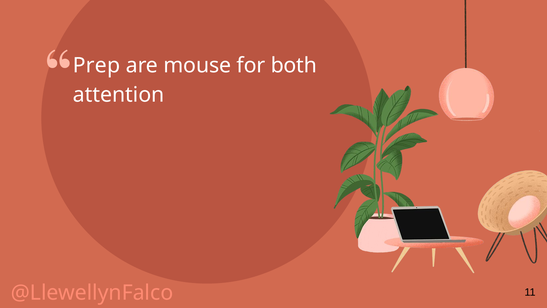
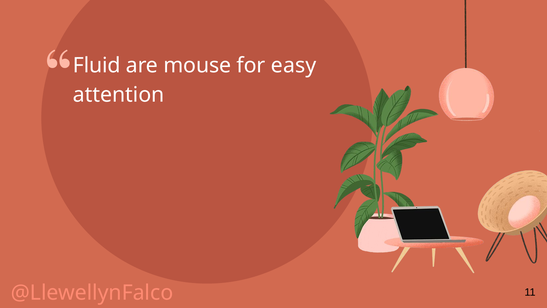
Prep: Prep -> Fluid
both: both -> easy
